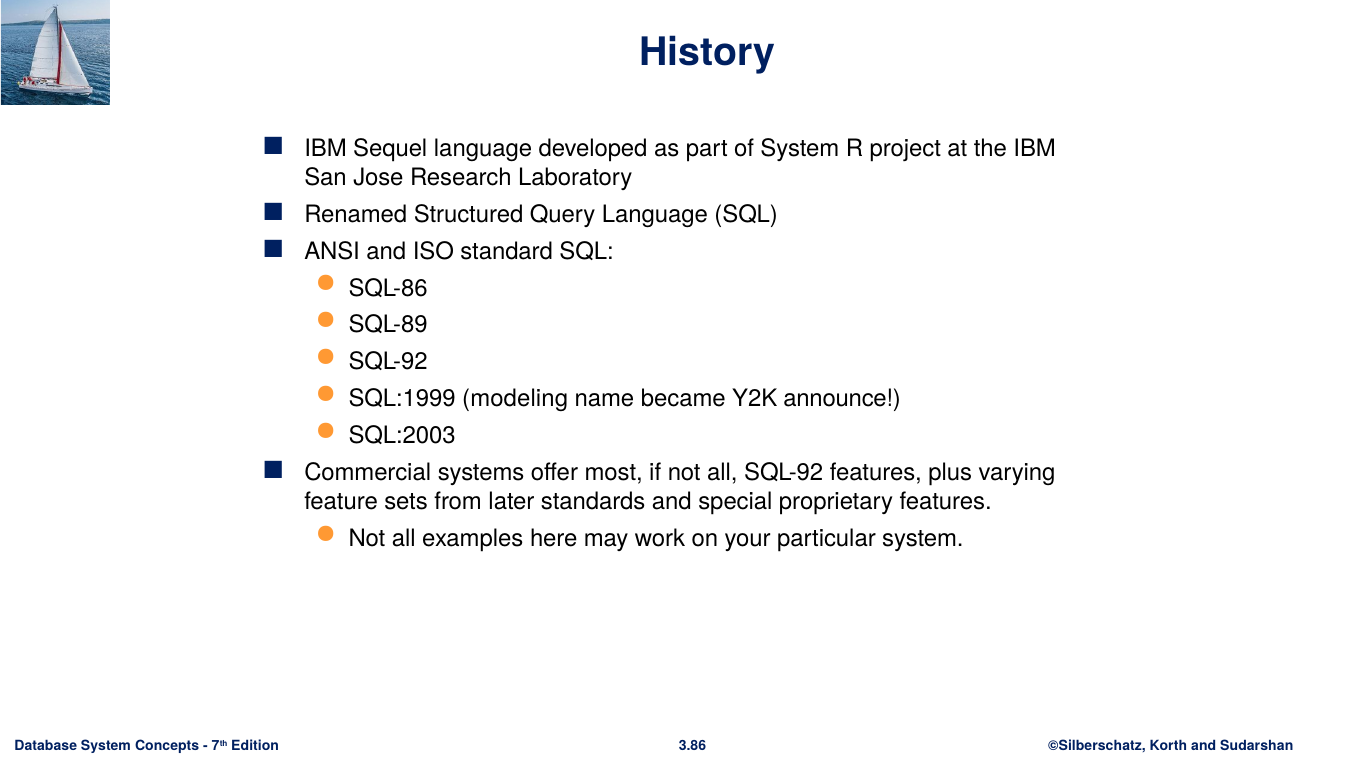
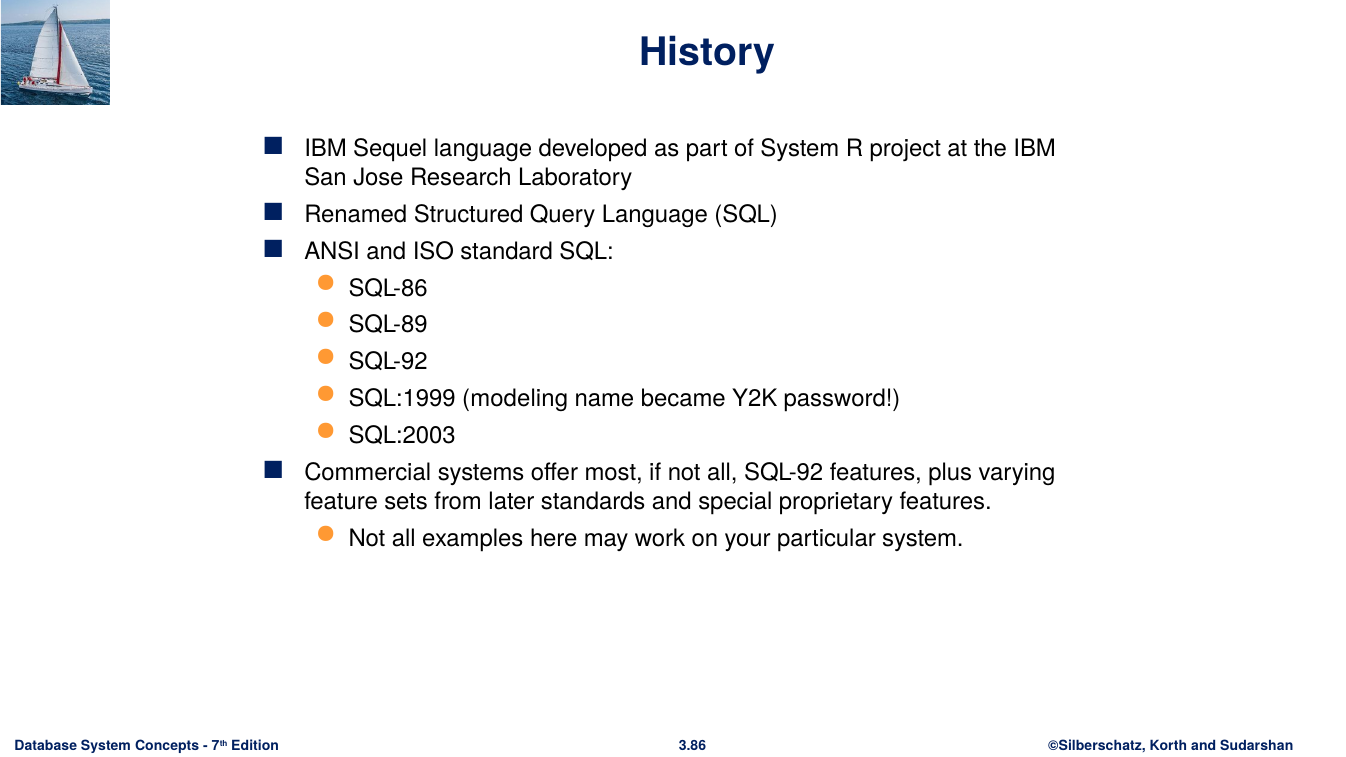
announce: announce -> password
